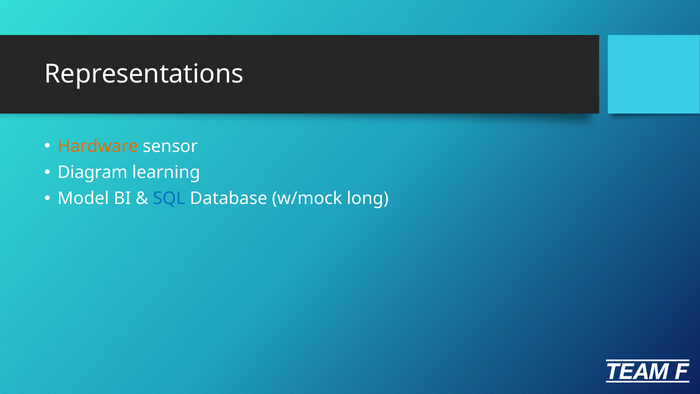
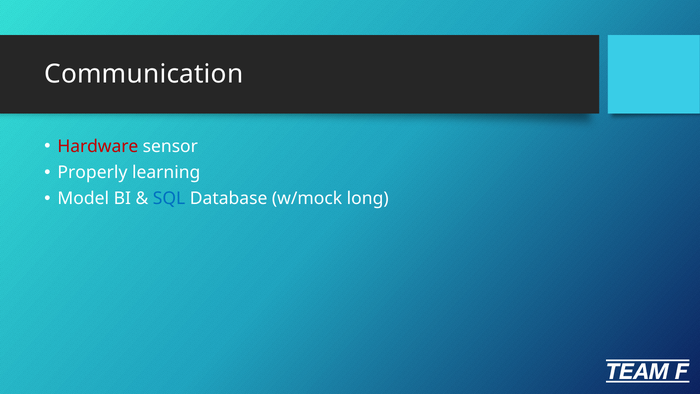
Representations: Representations -> Communication
Hardware colour: orange -> red
Diagram: Diagram -> Properly
